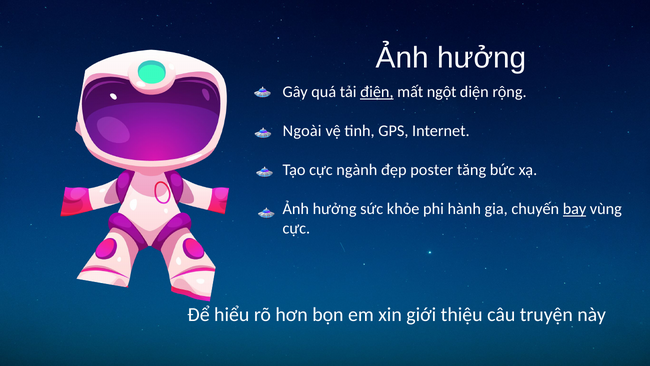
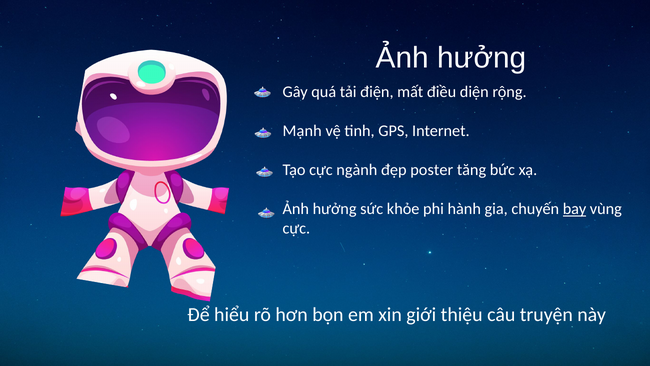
điện underline: present -> none
ngột: ngột -> điều
Ngoài: Ngoài -> Mạnh
